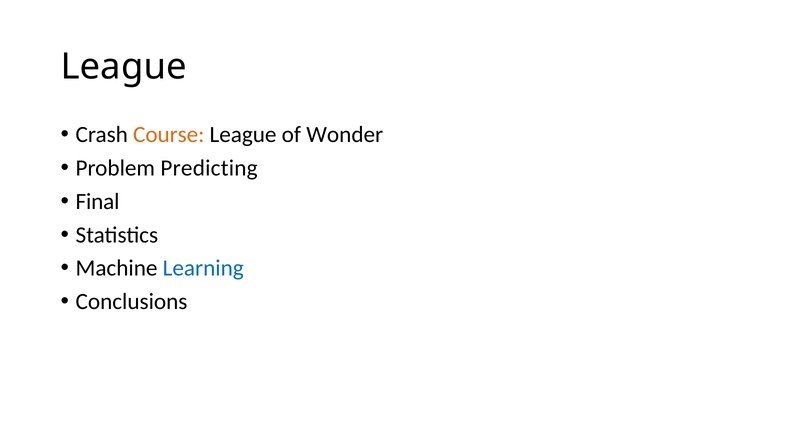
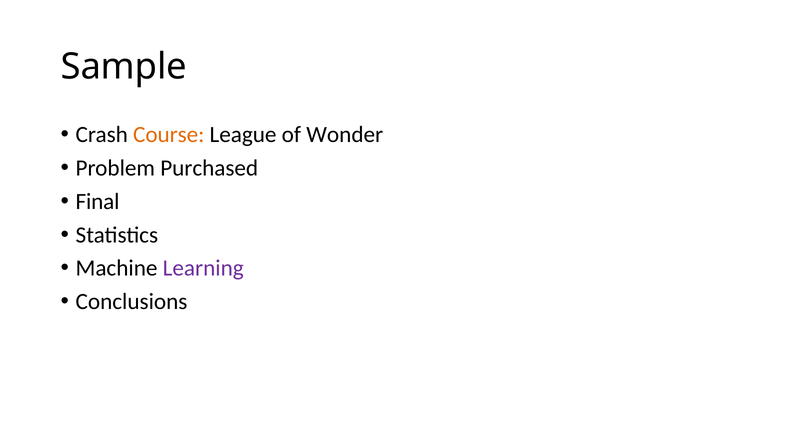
League at (124, 67): League -> Sample
Predicting: Predicting -> Purchased
Learning colour: blue -> purple
